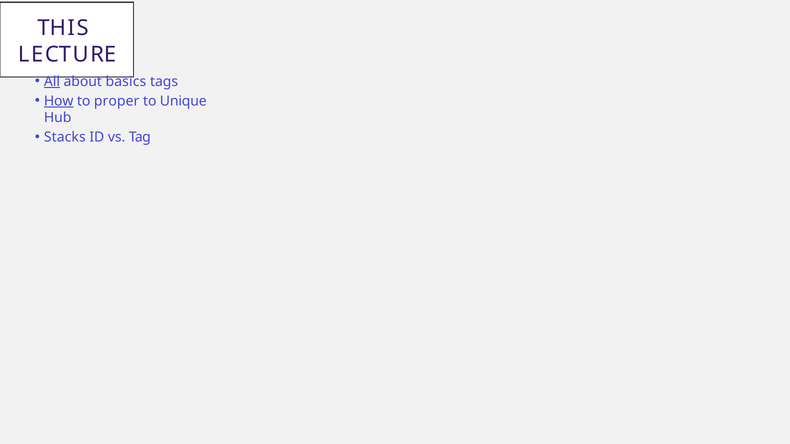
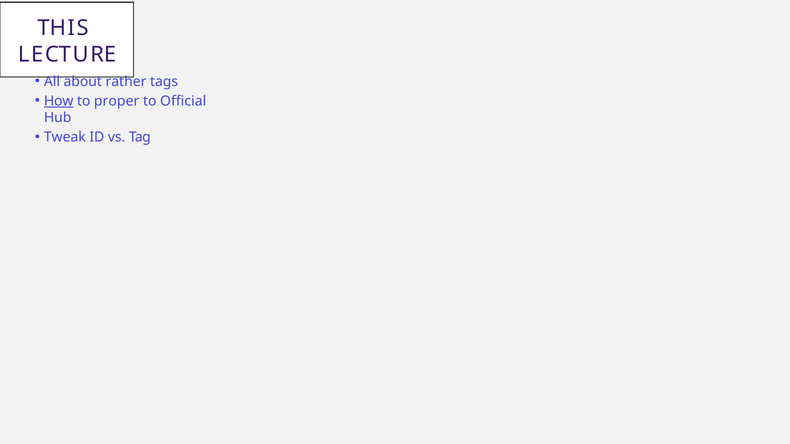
All underline: present -> none
basics: basics -> rather
Unique: Unique -> Official
Stacks: Stacks -> Tweak
